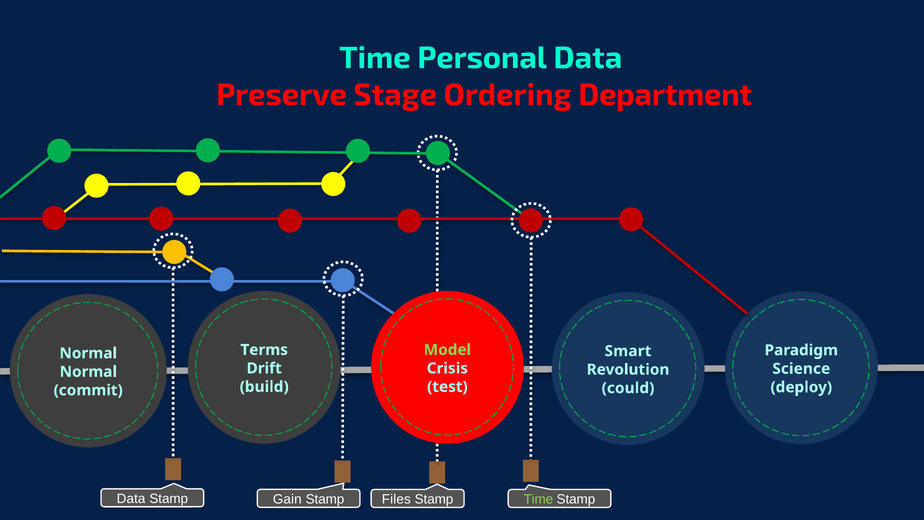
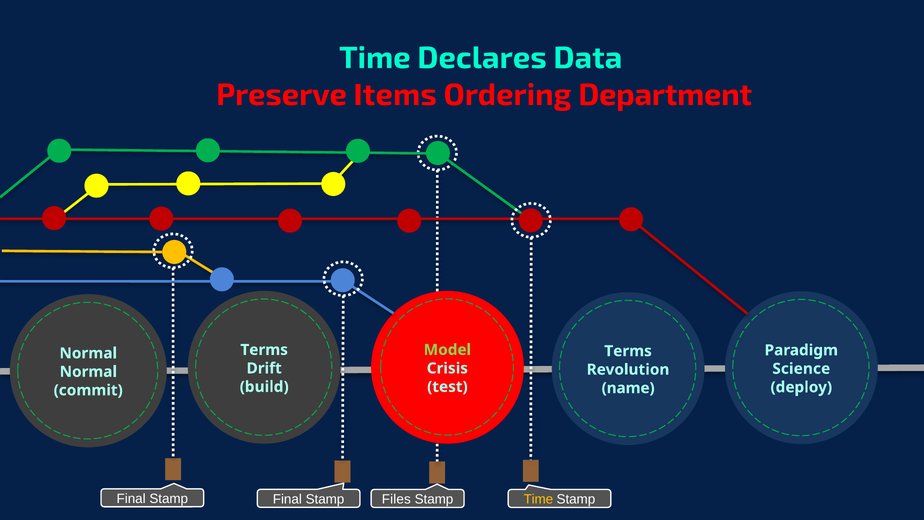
Personal: Personal -> Declares
Stage: Stage -> Items
Smart at (628, 351): Smart -> Terms
could: could -> name
Data at (131, 498): Data -> Final
Time at (538, 499) colour: light green -> yellow
Gain at (287, 499): Gain -> Final
